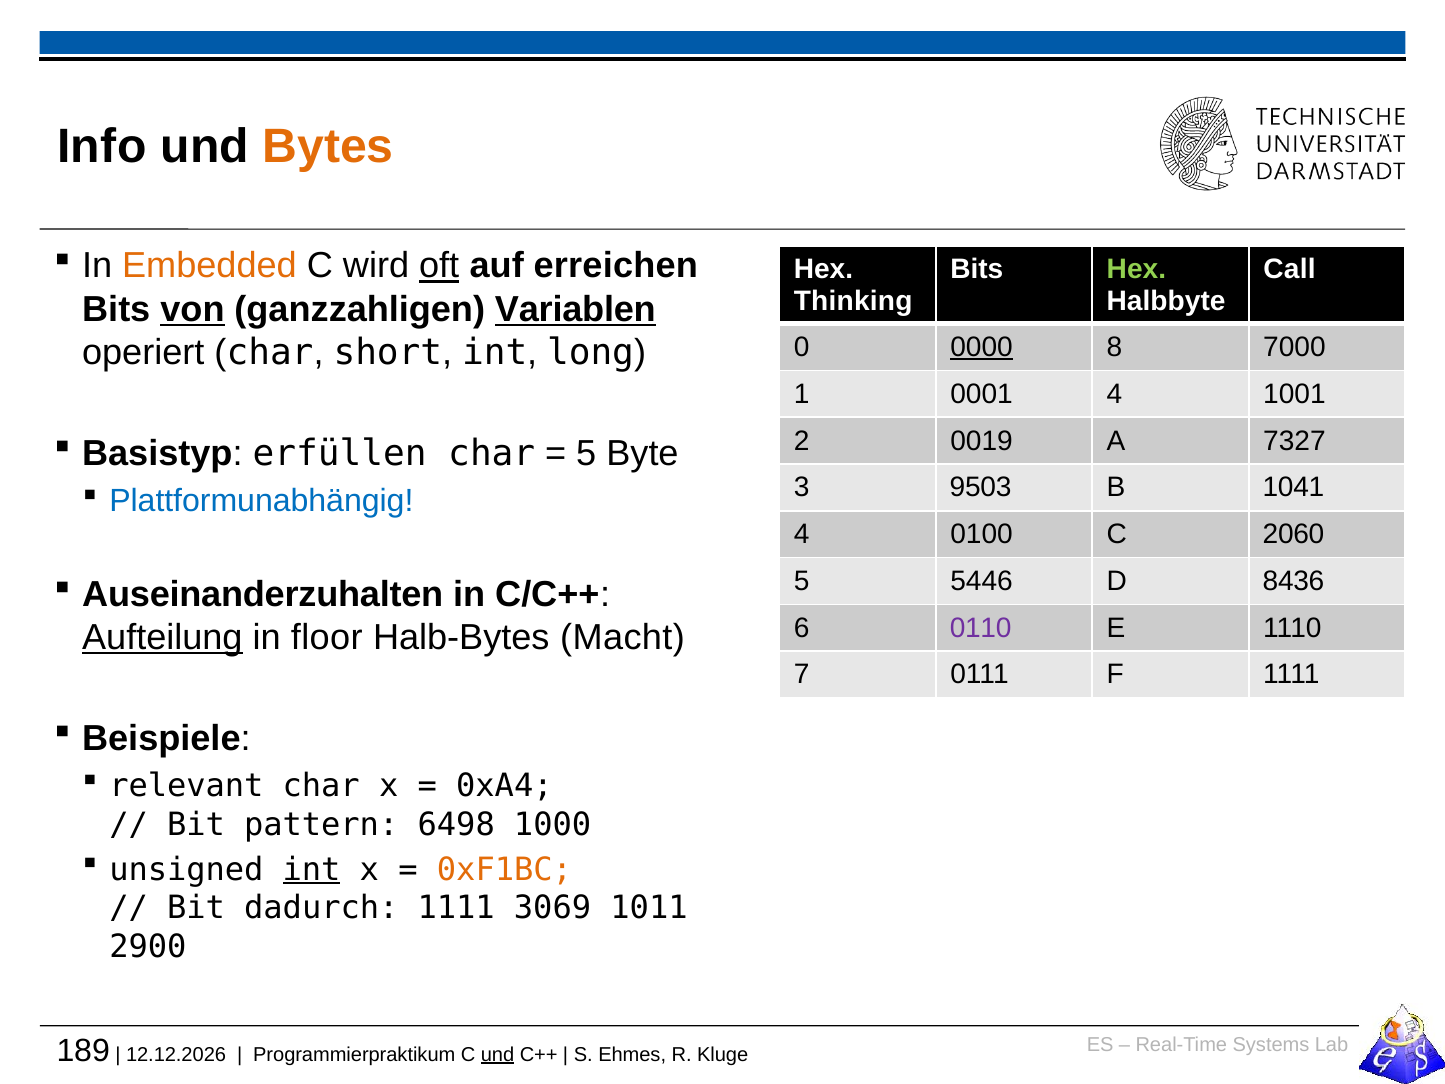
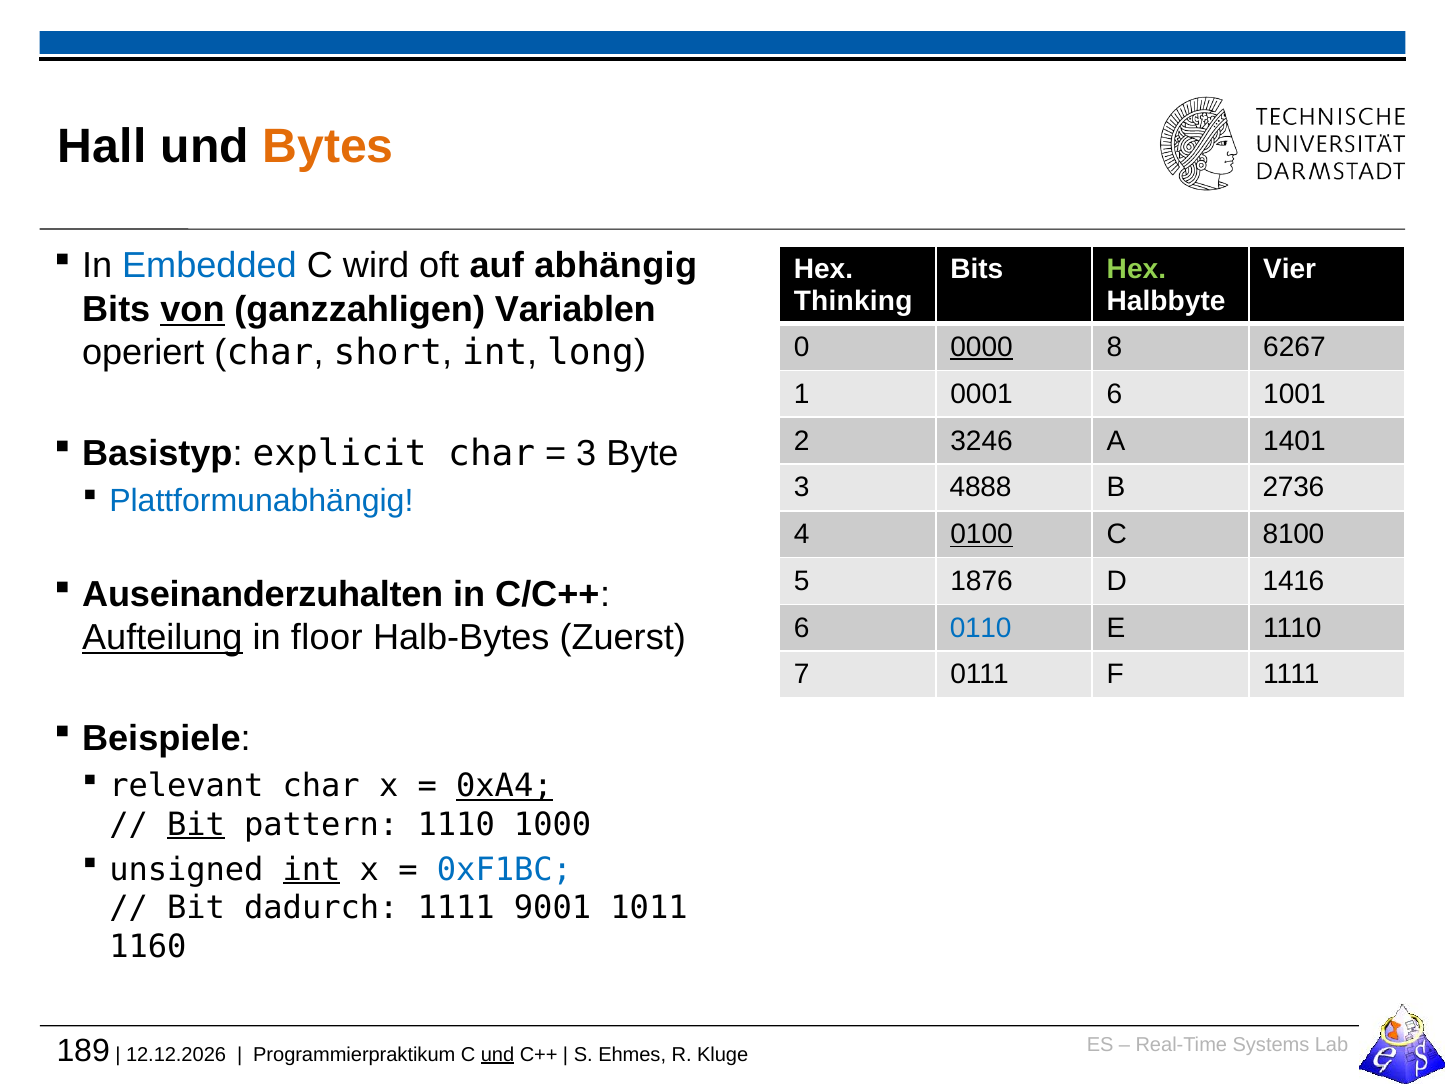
Info: Info -> Hall
Embedded colour: orange -> blue
oft underline: present -> none
erreichen: erreichen -> abhängig
Call: Call -> Vier
Variablen underline: present -> none
7000: 7000 -> 6267
0001 4: 4 -> 6
0019: 0019 -> 3246
7327: 7327 -> 1401
erfüllen: erfüllen -> explicit
5 at (586, 454): 5 -> 3
9503: 9503 -> 4888
1041: 1041 -> 2736
0100 underline: none -> present
2060: 2060 -> 8100
5446: 5446 -> 1876
8436: 8436 -> 1416
0110 colour: purple -> blue
Macht: Macht -> Zuerst
0xA4 underline: none -> present
Bit at (196, 824) underline: none -> present
pattern 6498: 6498 -> 1110
0xF1BC colour: orange -> blue
3069: 3069 -> 9001
2900: 2900 -> 1160
